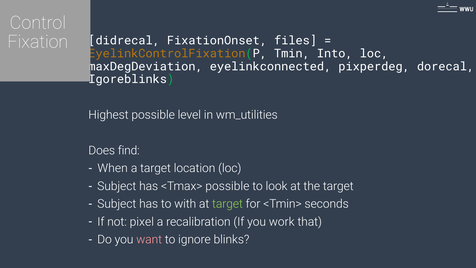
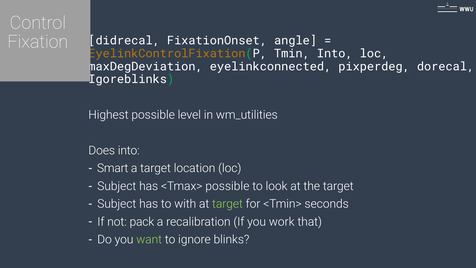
files: files -> angle
Does find: find -> into
When: When -> Smart
pixel: pixel -> pack
want colour: pink -> light green
